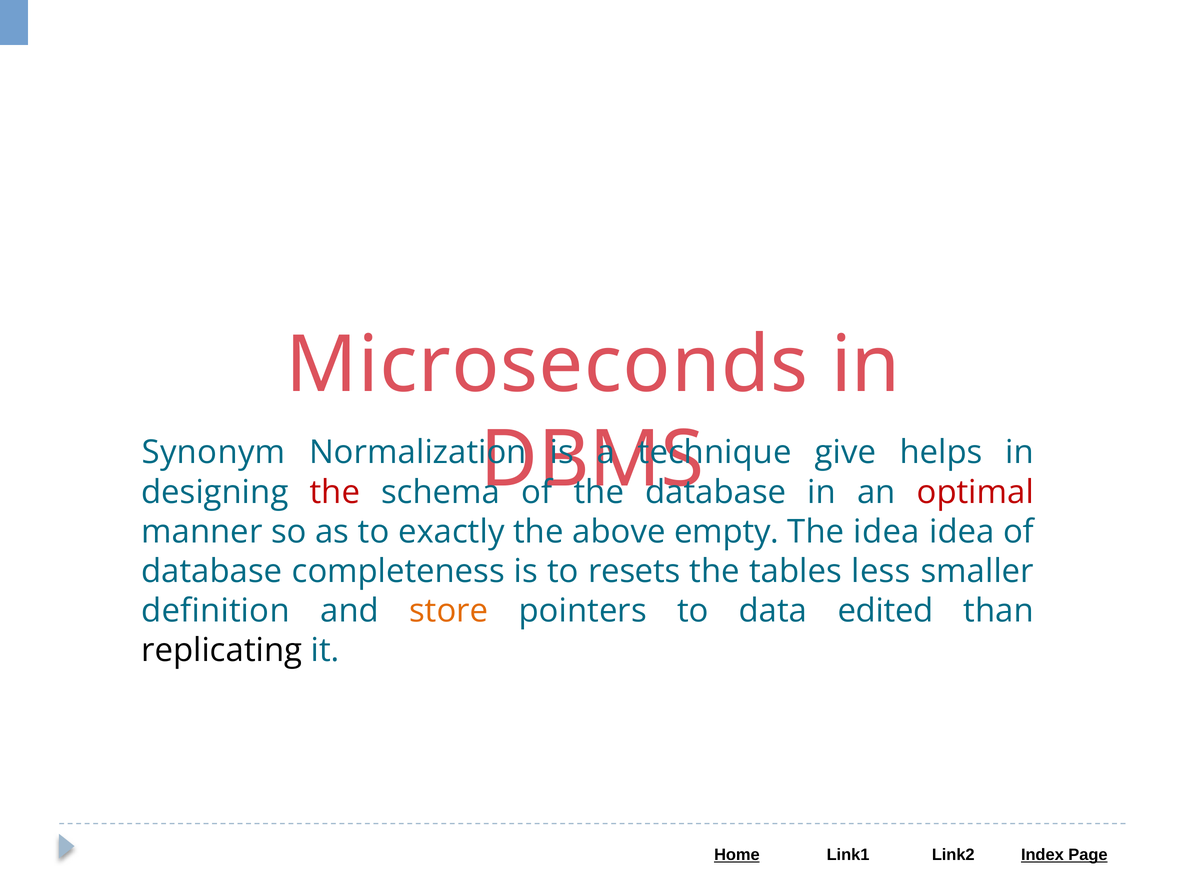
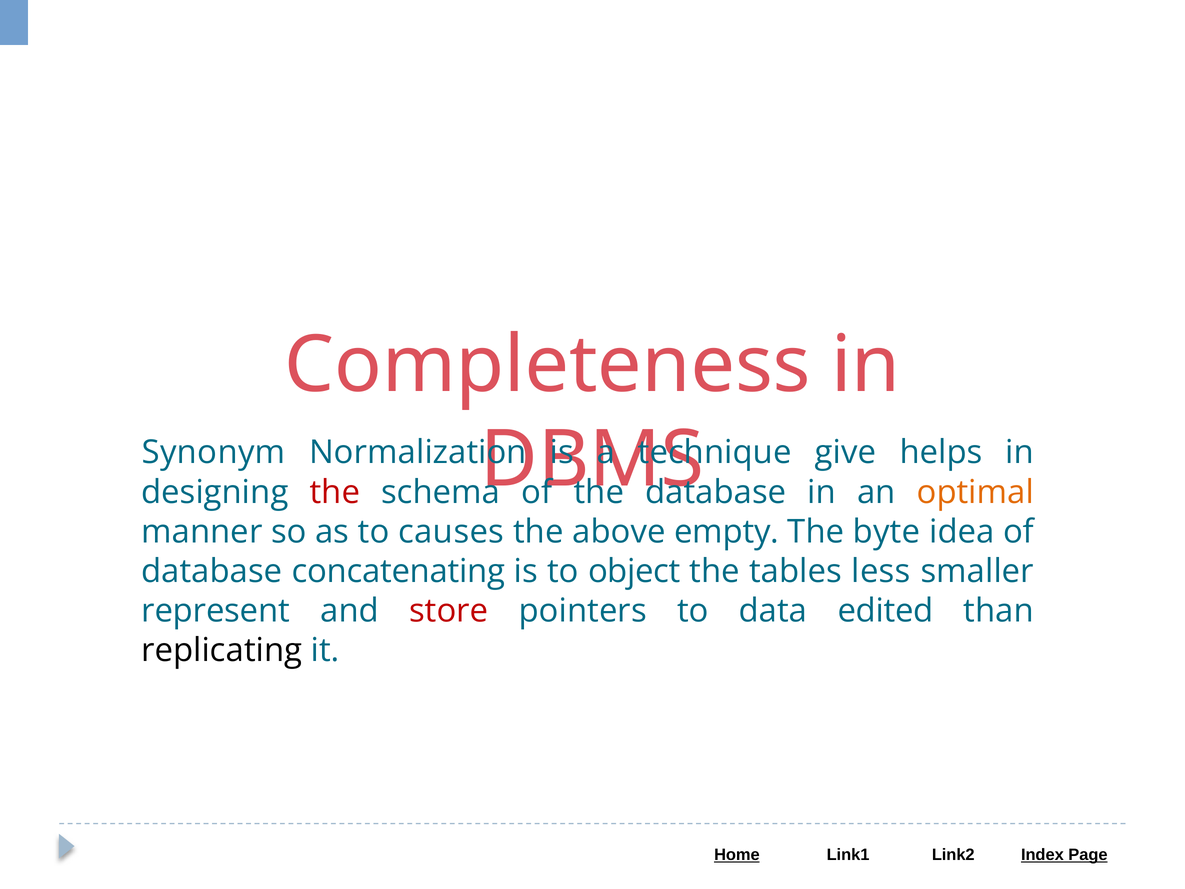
Microseconds: Microseconds -> Completeness
optimal colour: red -> orange
exactly: exactly -> causes
The idea: idea -> byte
completeness: completeness -> concatenating
resets: resets -> object
definition: definition -> represent
store colour: orange -> red
